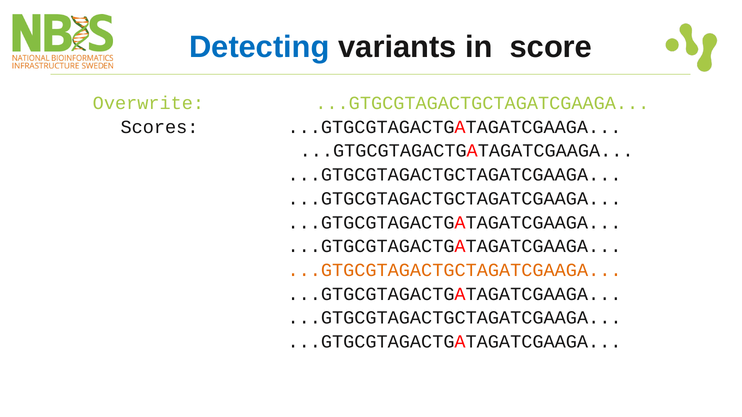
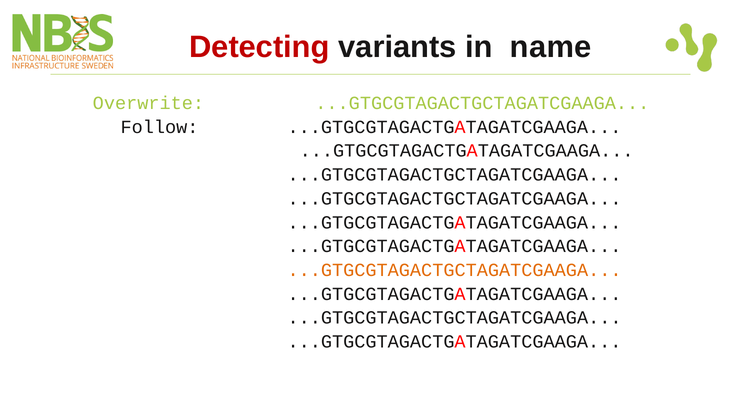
Detecting colour: blue -> red
score: score -> name
Scores: Scores -> Follow
